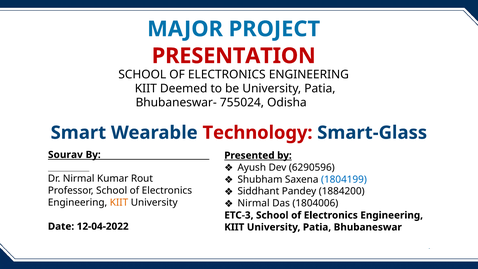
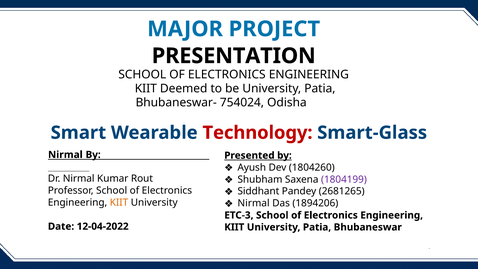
PRESENTATION colour: red -> black
755024: 755024 -> 754024
Sourav at (65, 155): Sourav -> Nirmal
6290596: 6290596 -> 1804260
1804199 colour: blue -> purple
1884200: 1884200 -> 2681265
1804006: 1804006 -> 1894206
